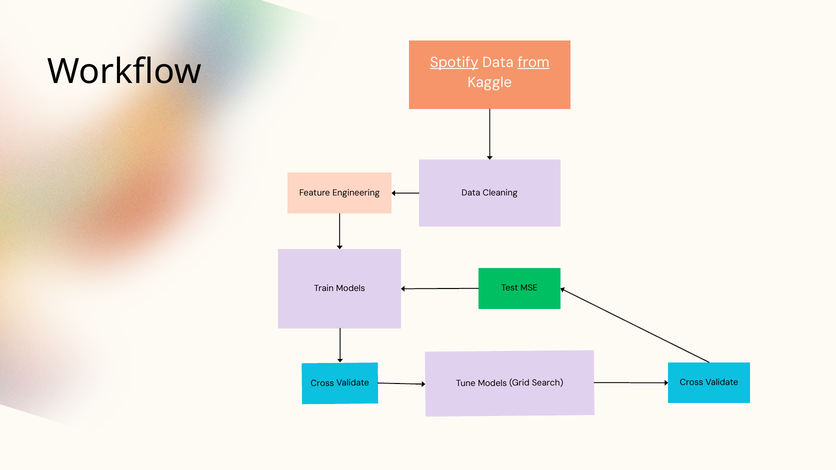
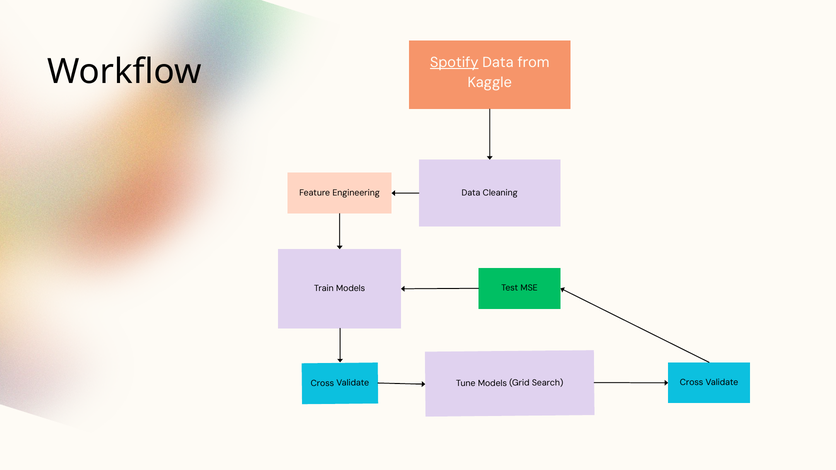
from underline: present -> none
